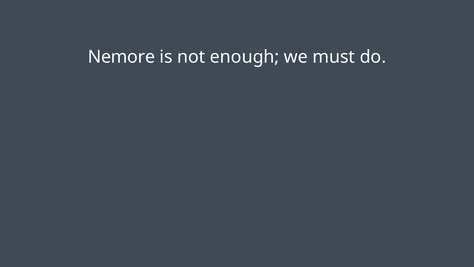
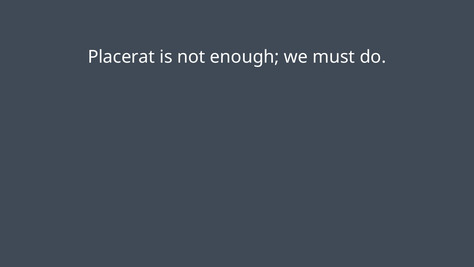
Nemore: Nemore -> Placerat
